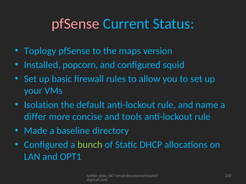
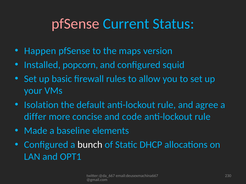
Toplogy: Toplogy -> Happen
name: name -> agree
tools: tools -> code
directory: directory -> elements
bunch colour: light green -> white
